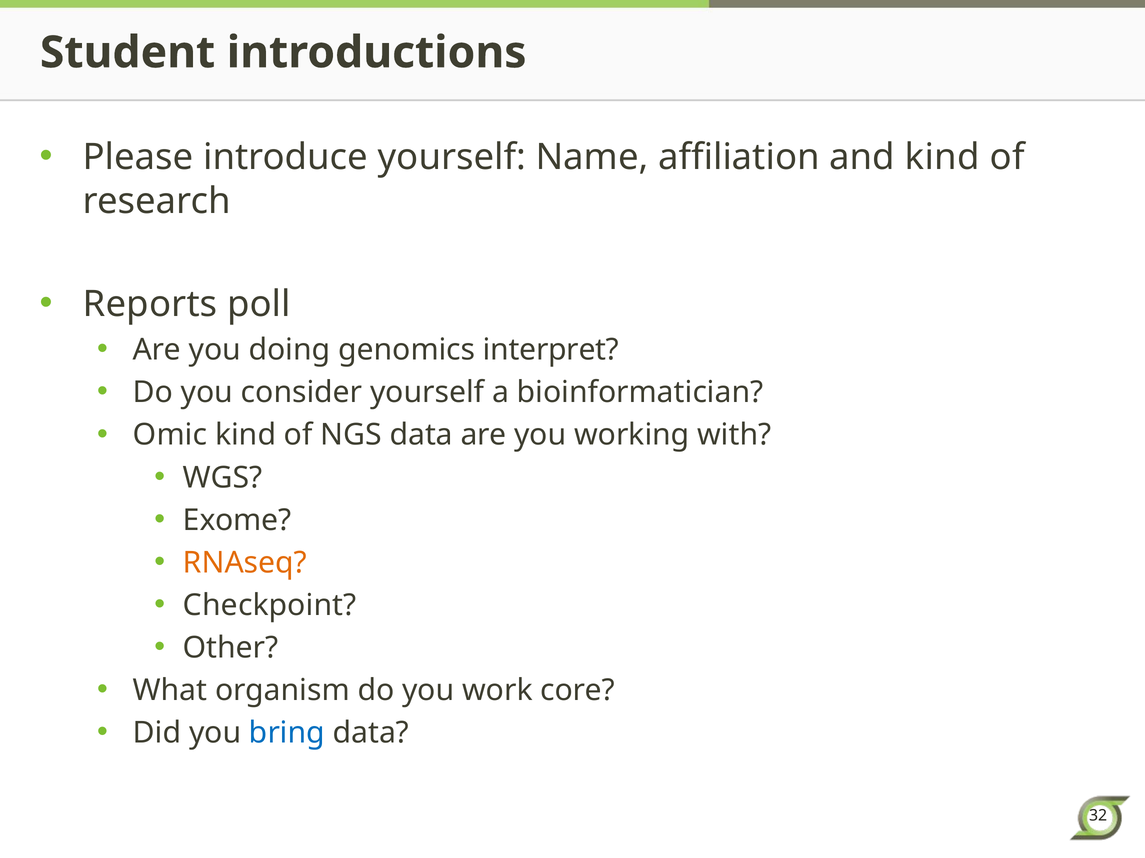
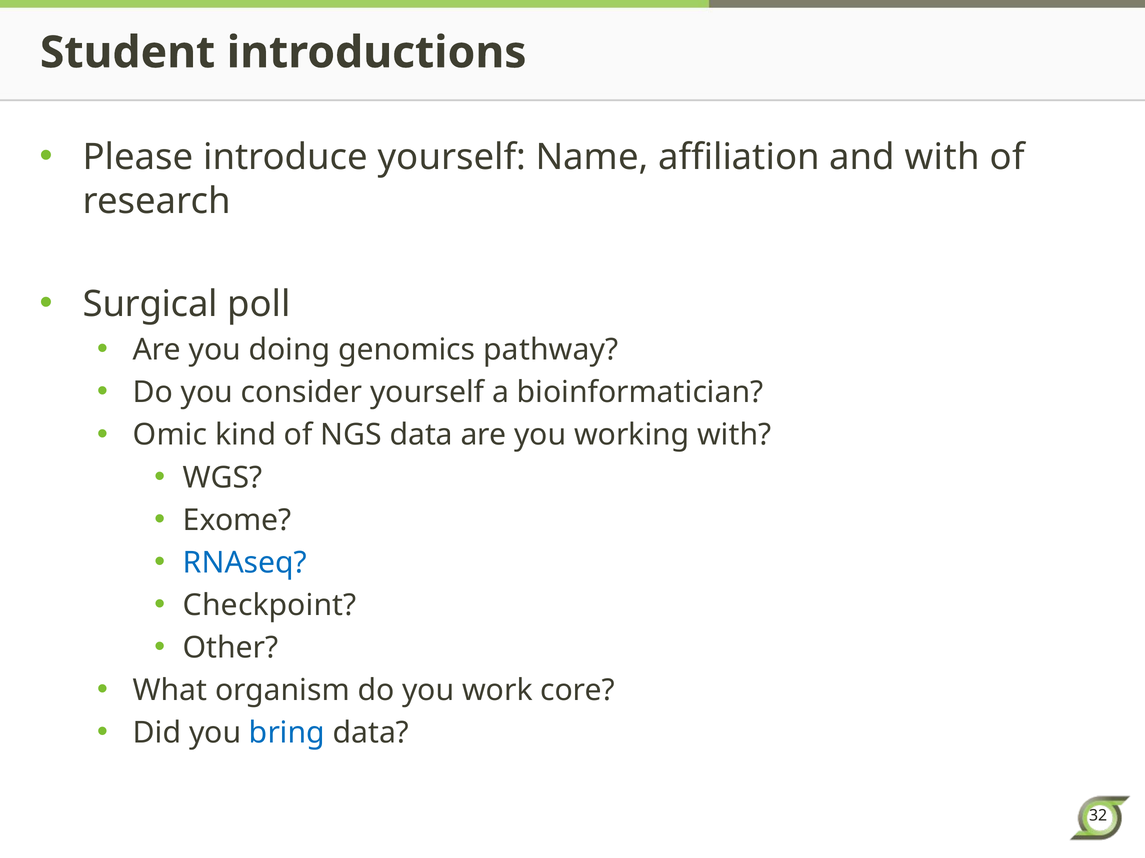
and kind: kind -> with
Reports: Reports -> Surgical
interpret: interpret -> pathway
RNAseq colour: orange -> blue
